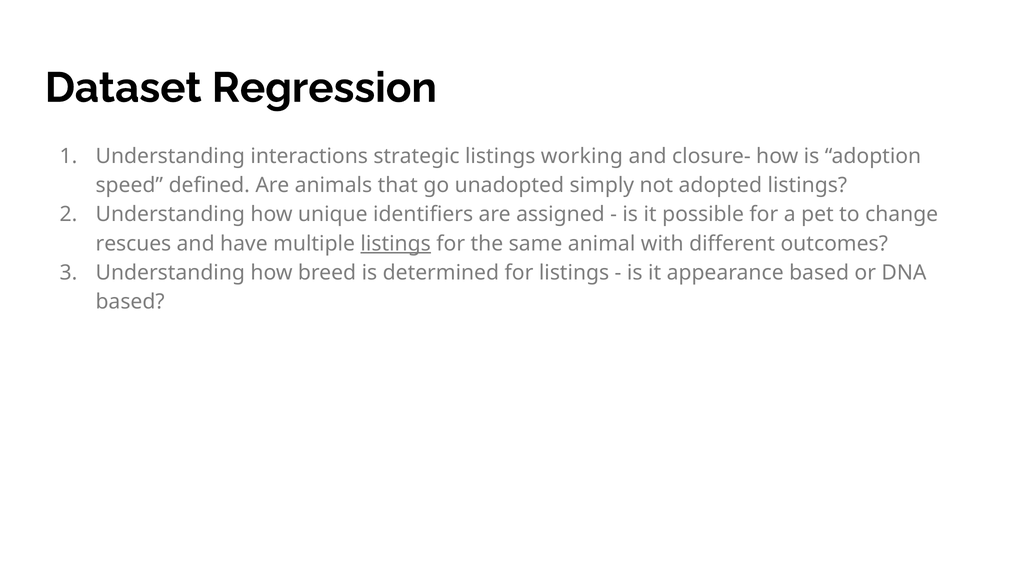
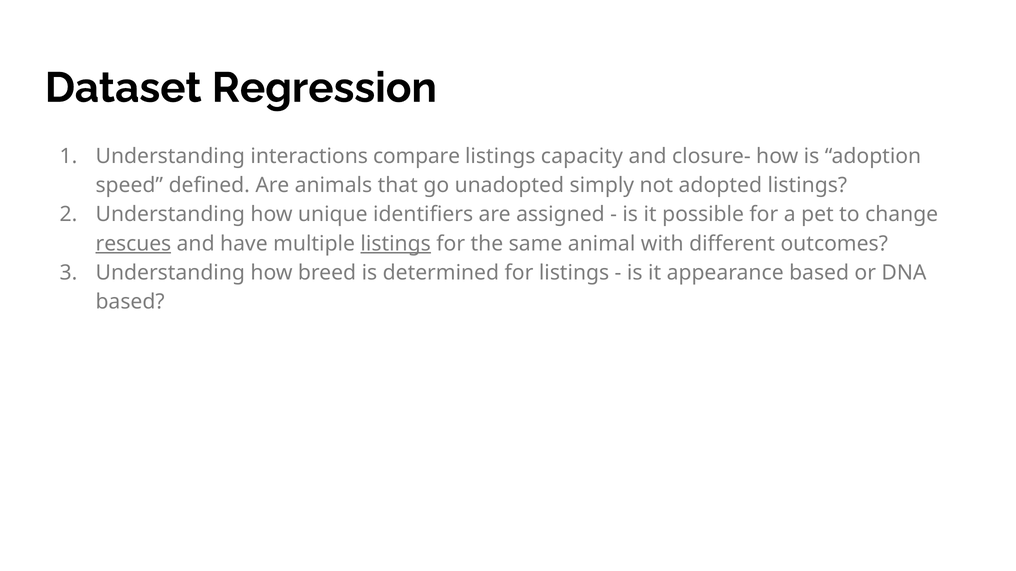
strategic: strategic -> compare
working: working -> capacity
rescues underline: none -> present
